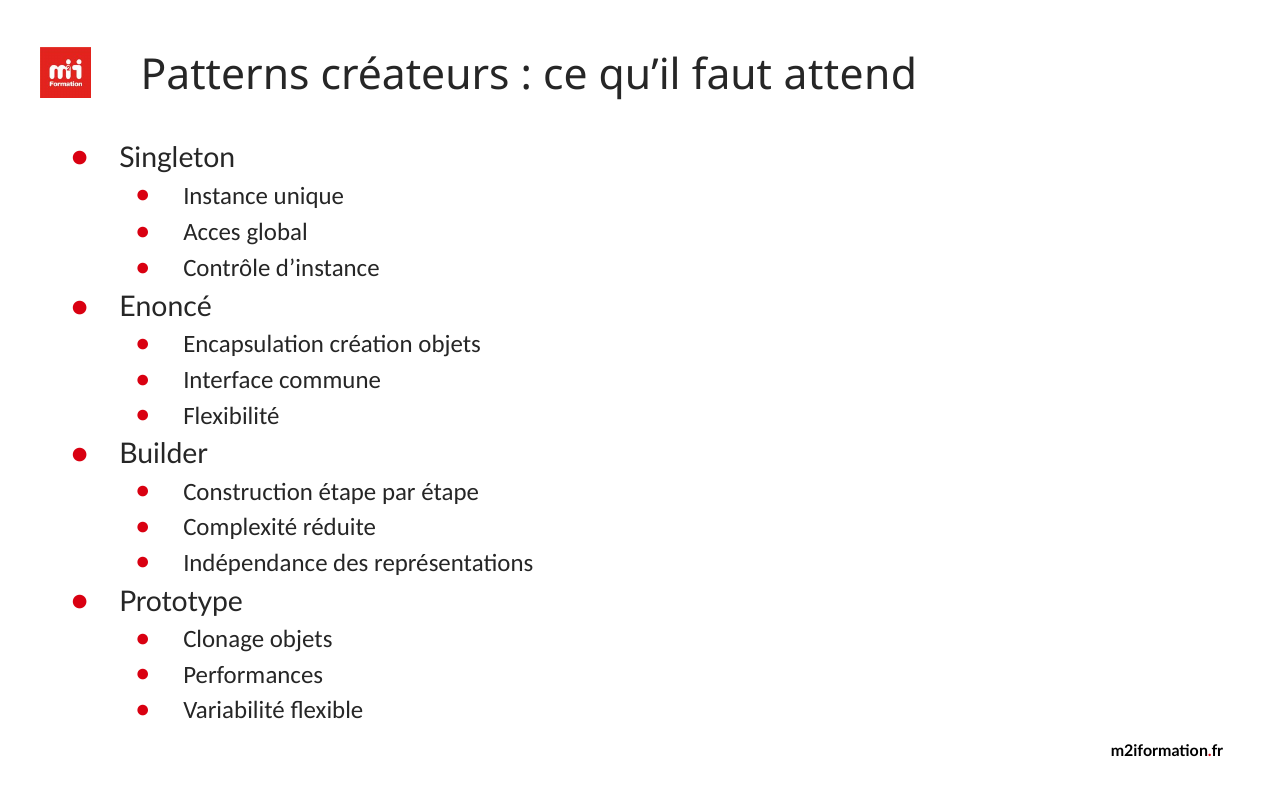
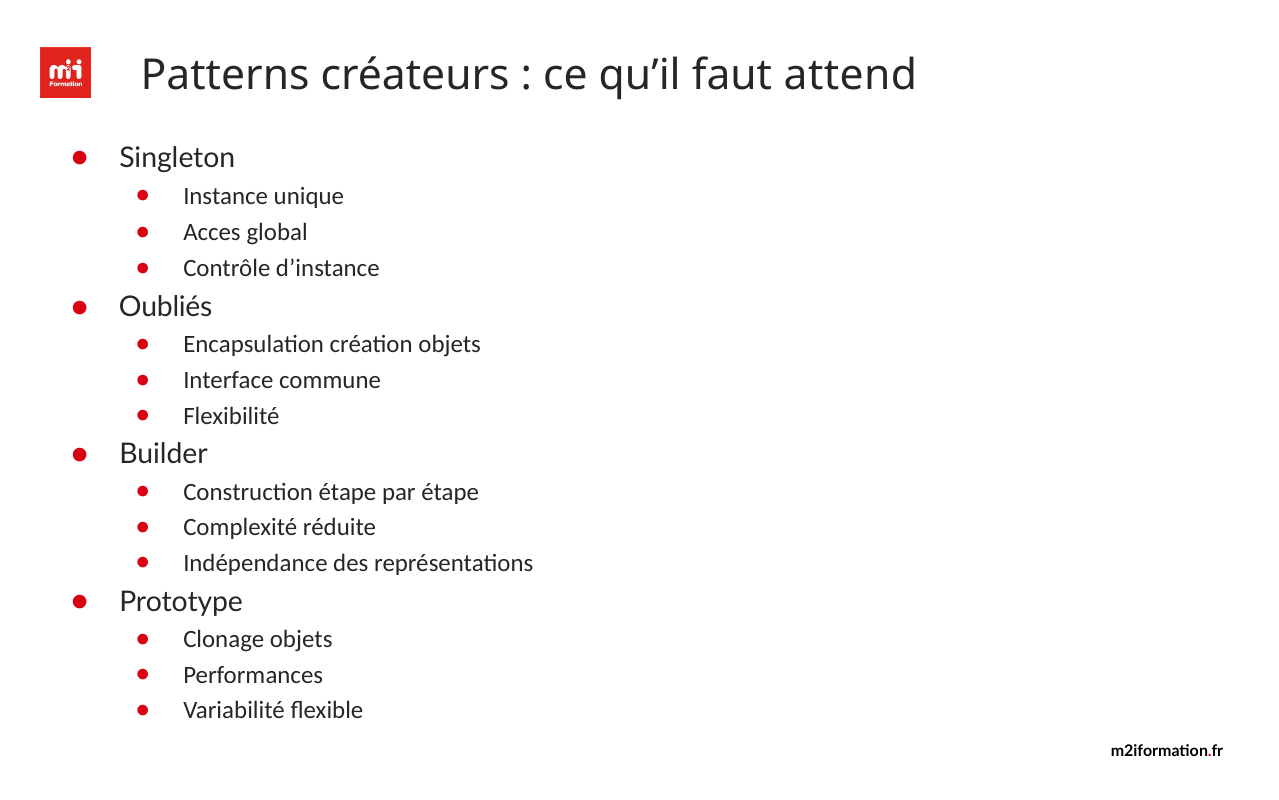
Enoncé: Enoncé -> Oubliés
